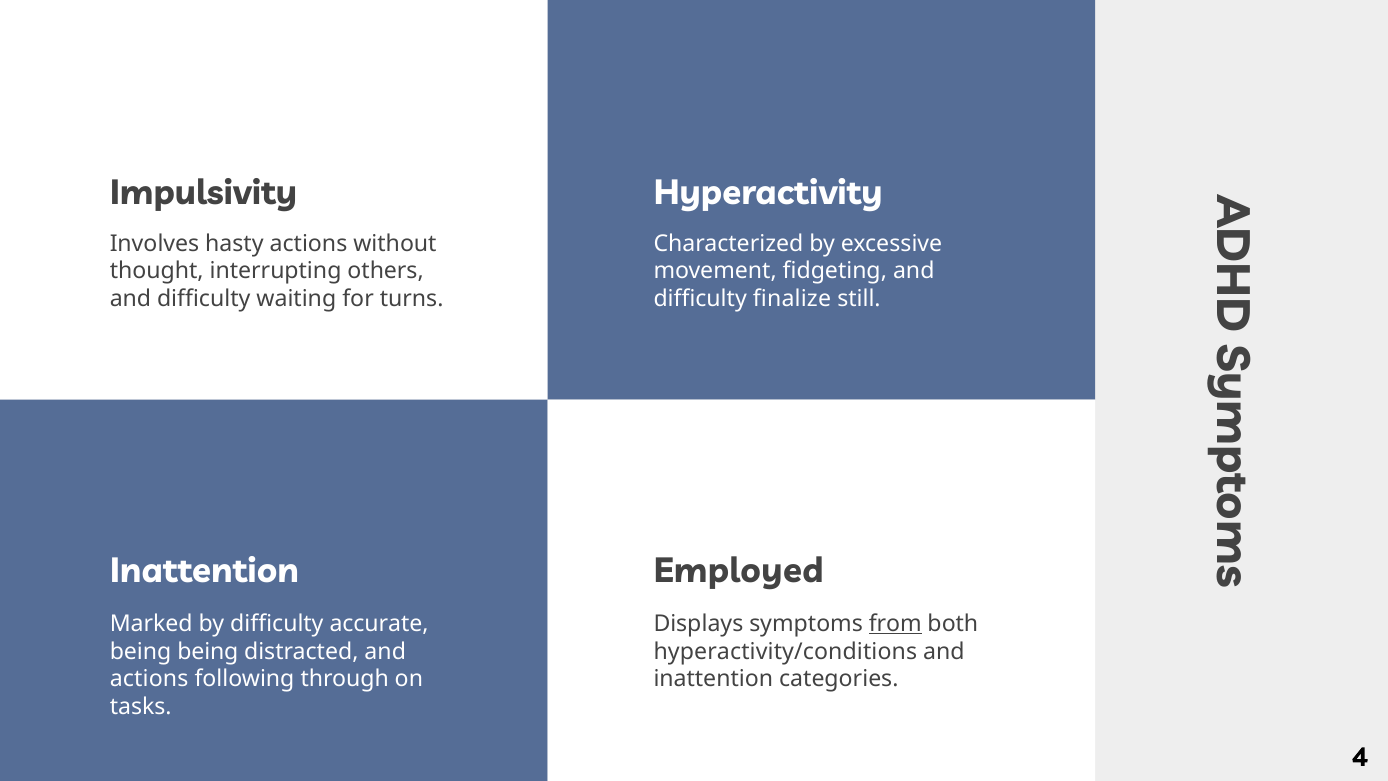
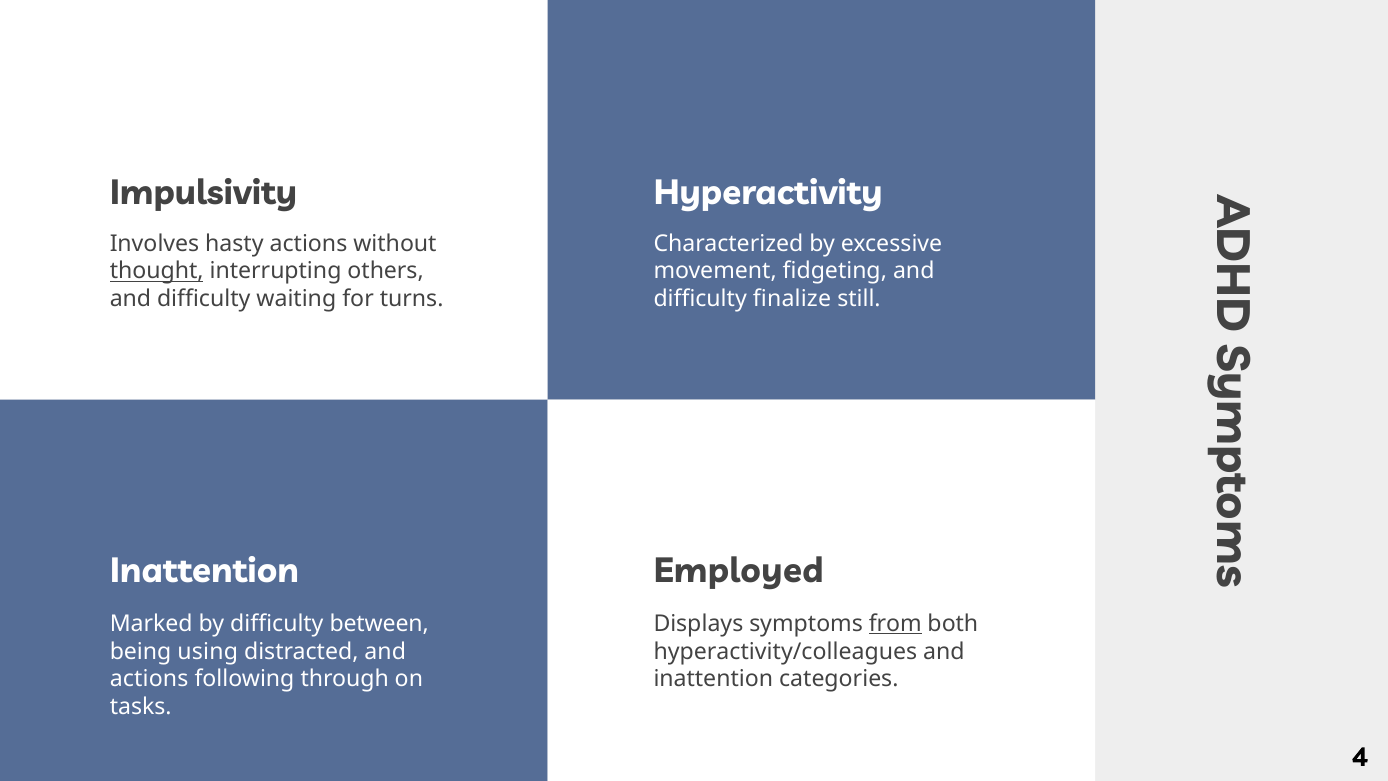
thought underline: none -> present
accurate: accurate -> between
being being: being -> using
hyperactivity/conditions: hyperactivity/conditions -> hyperactivity/colleagues
